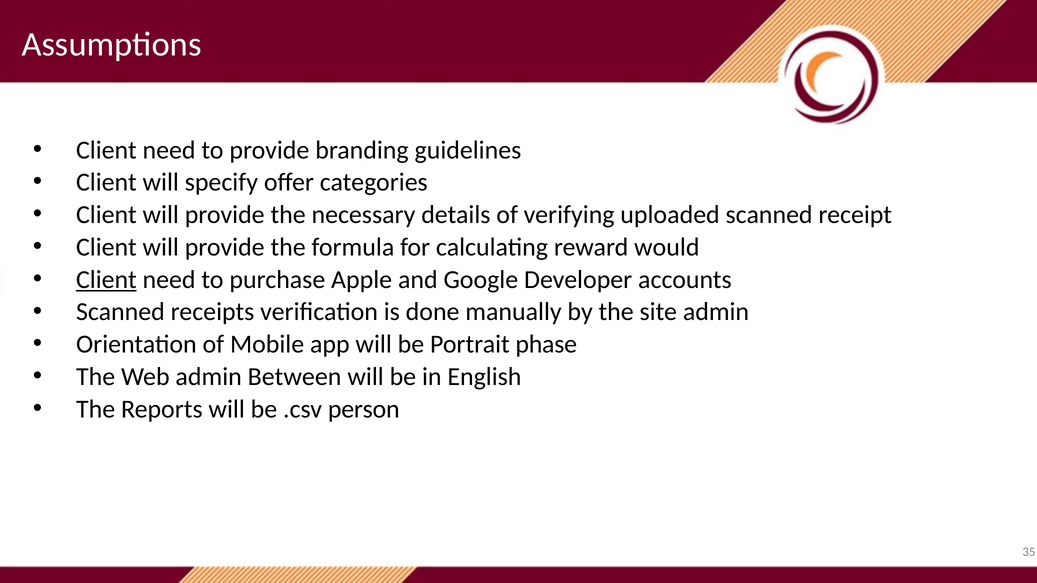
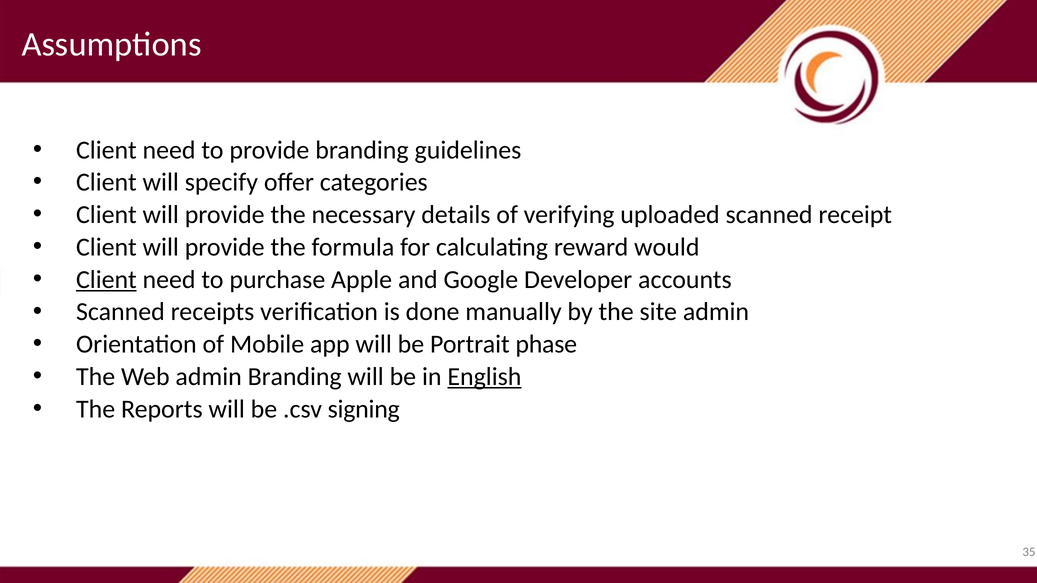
admin Between: Between -> Branding
English underline: none -> present
person: person -> signing
